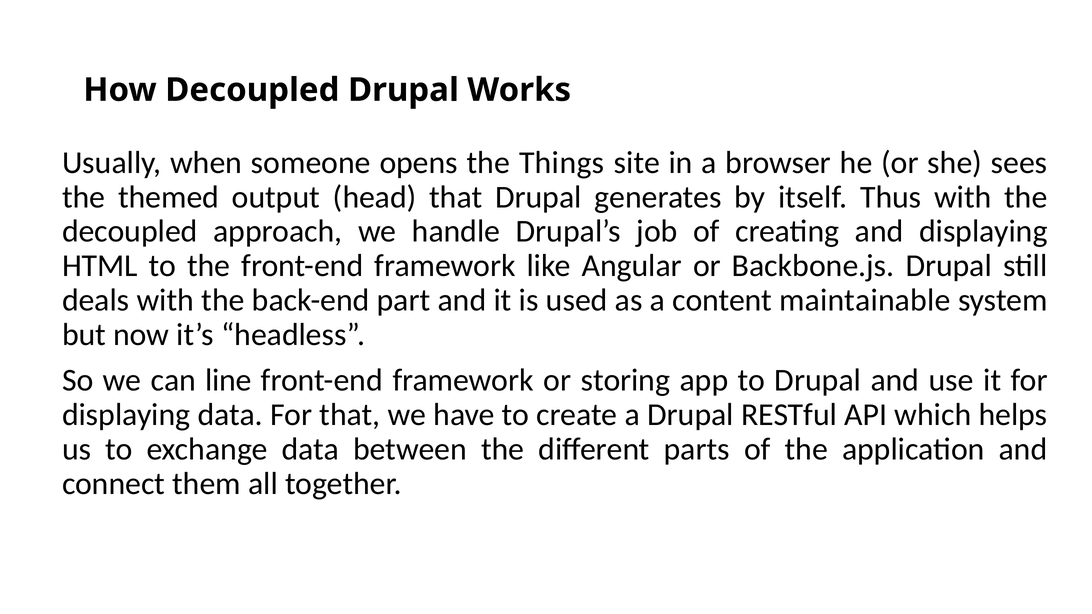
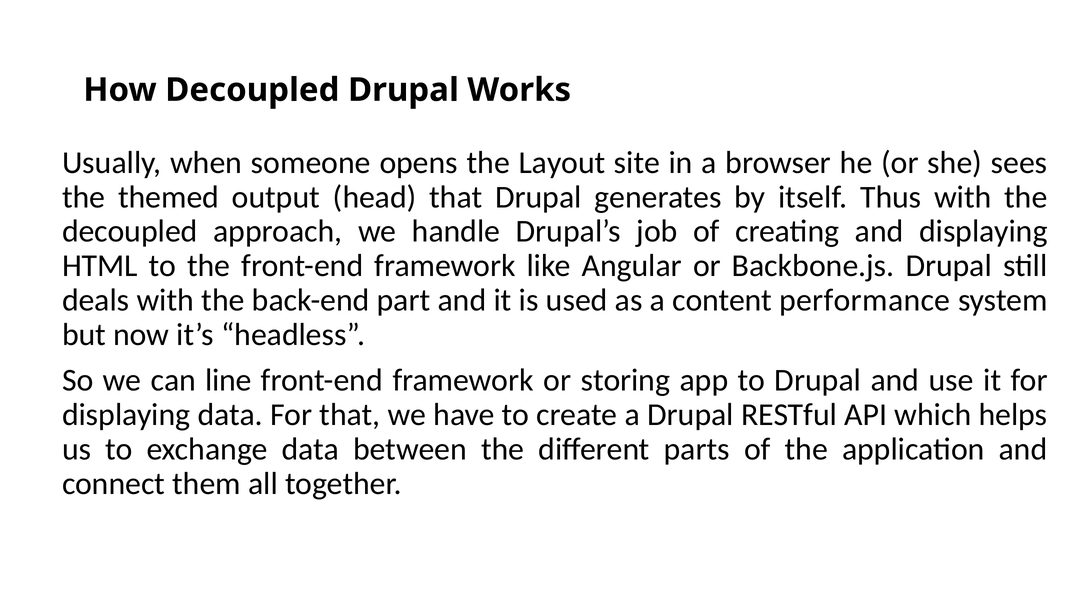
Things: Things -> Layout
maintainable: maintainable -> performance
